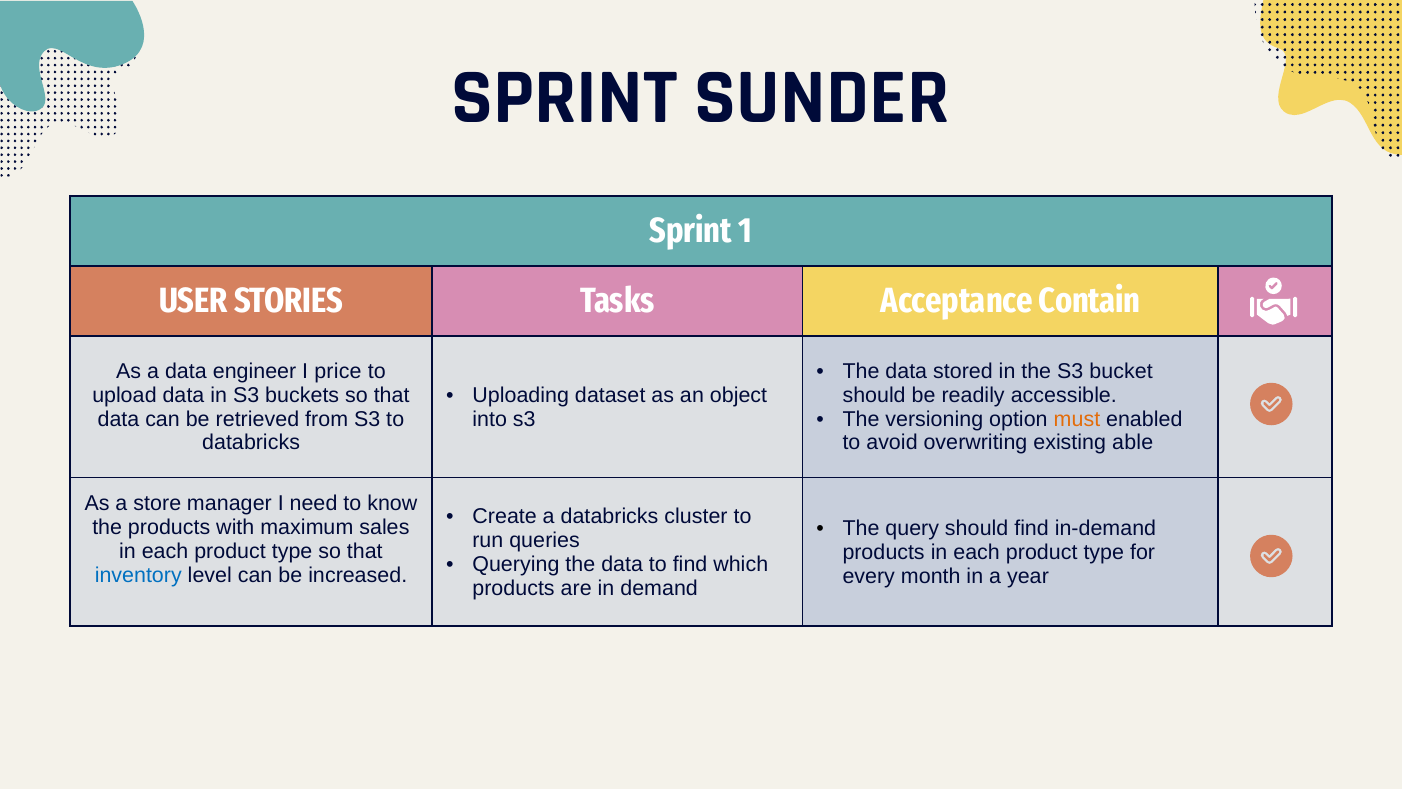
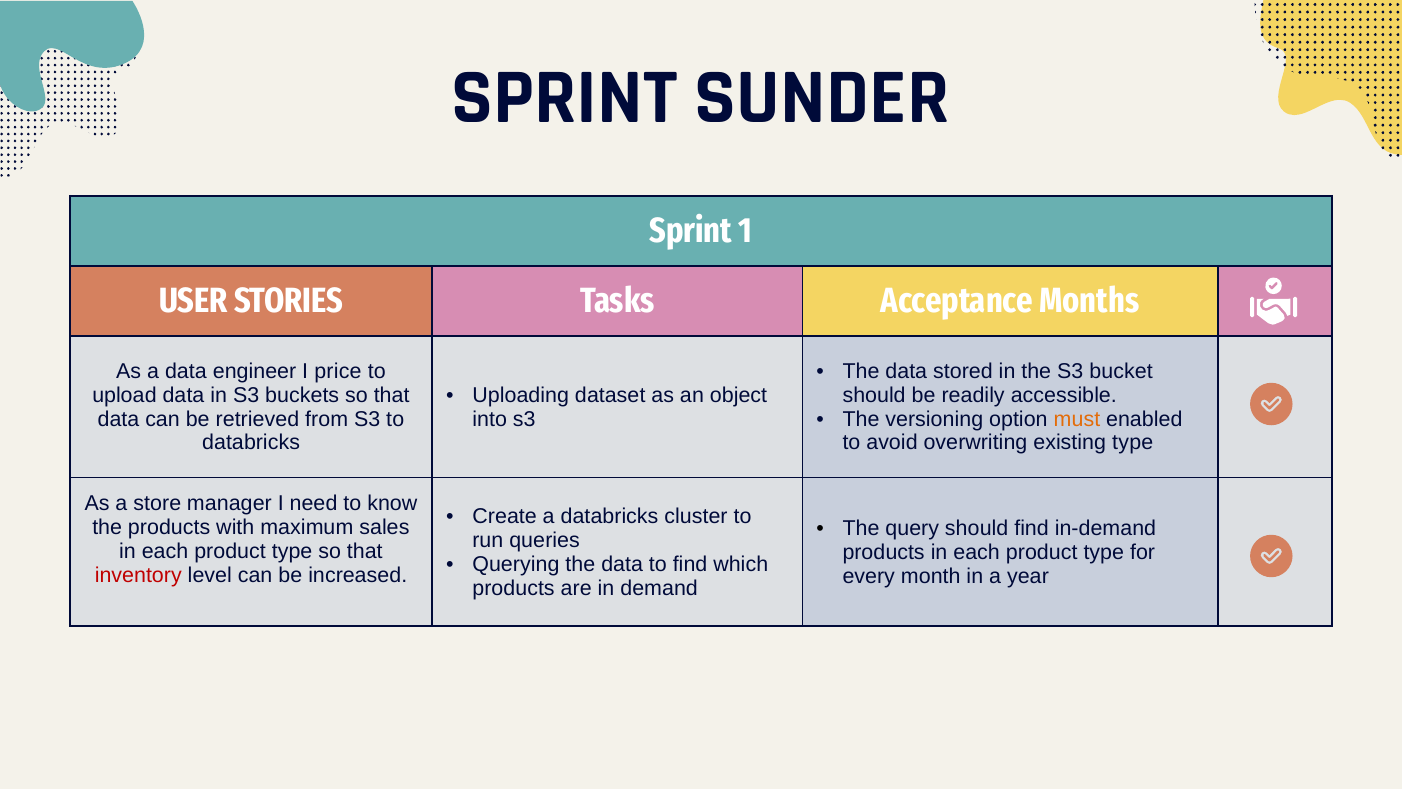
Contain: Contain -> Months
existing able: able -> type
inventory colour: blue -> red
